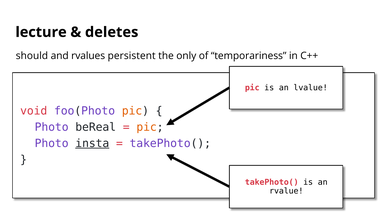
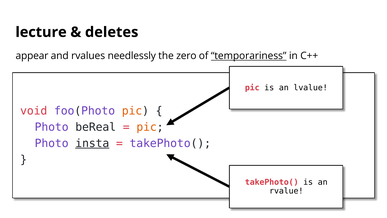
should: should -> appear
persistent: persistent -> needlessly
only: only -> zero
temporariness underline: none -> present
